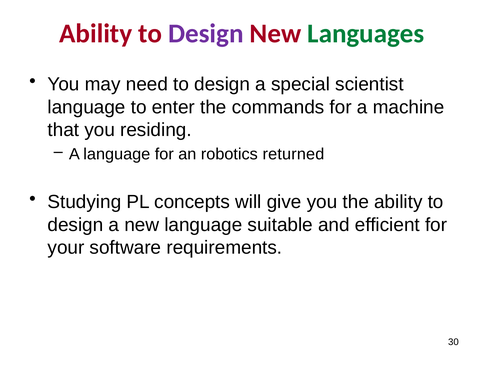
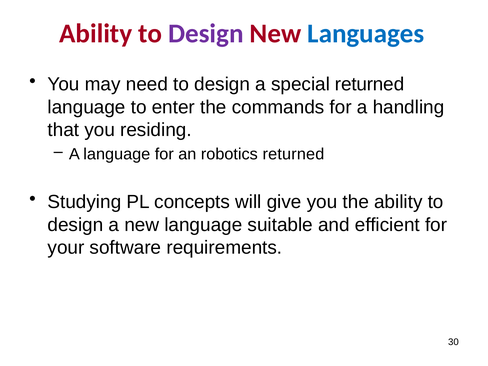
Languages colour: green -> blue
special scientist: scientist -> returned
machine: machine -> handling
